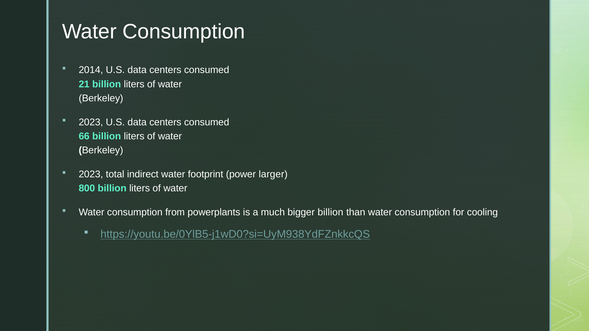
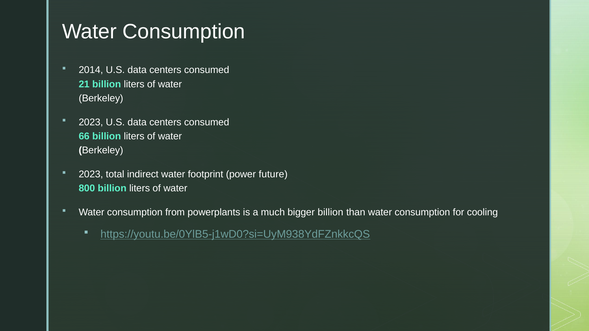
larger: larger -> future
